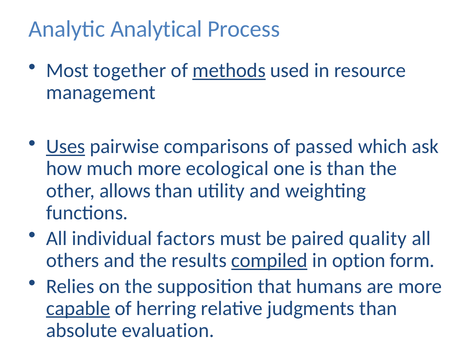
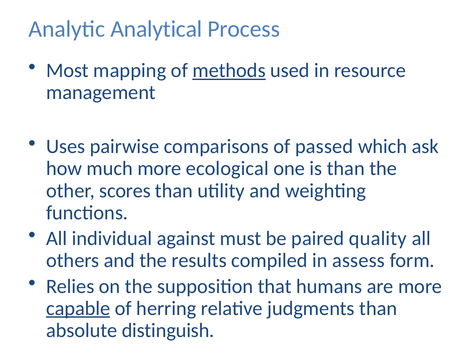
together: together -> mapping
Uses underline: present -> none
allows: allows -> scores
factors: factors -> against
compiled underline: present -> none
option: option -> assess
evaluation: evaluation -> distinguish
